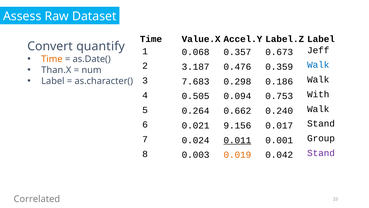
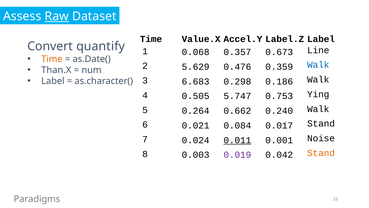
Raw underline: none -> present
Jeff: Jeff -> Line
3.187: 3.187 -> 5.629
7.683: 7.683 -> 6.683
0.094: 0.094 -> 5.747
With: With -> Ying
9.156: 9.156 -> 0.084
Group: Group -> Noise
0.019 colour: orange -> purple
Stand at (321, 153) colour: purple -> orange
Correlated: Correlated -> Paradigms
